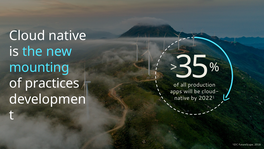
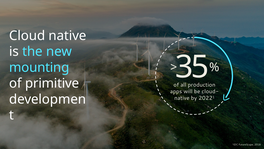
practices: practices -> primitive
